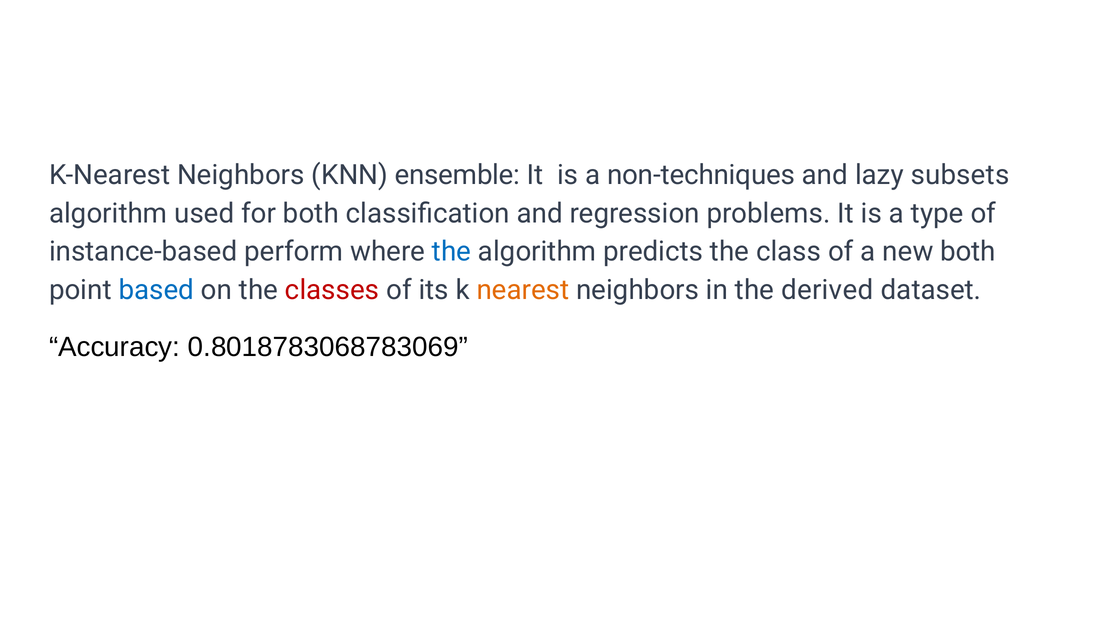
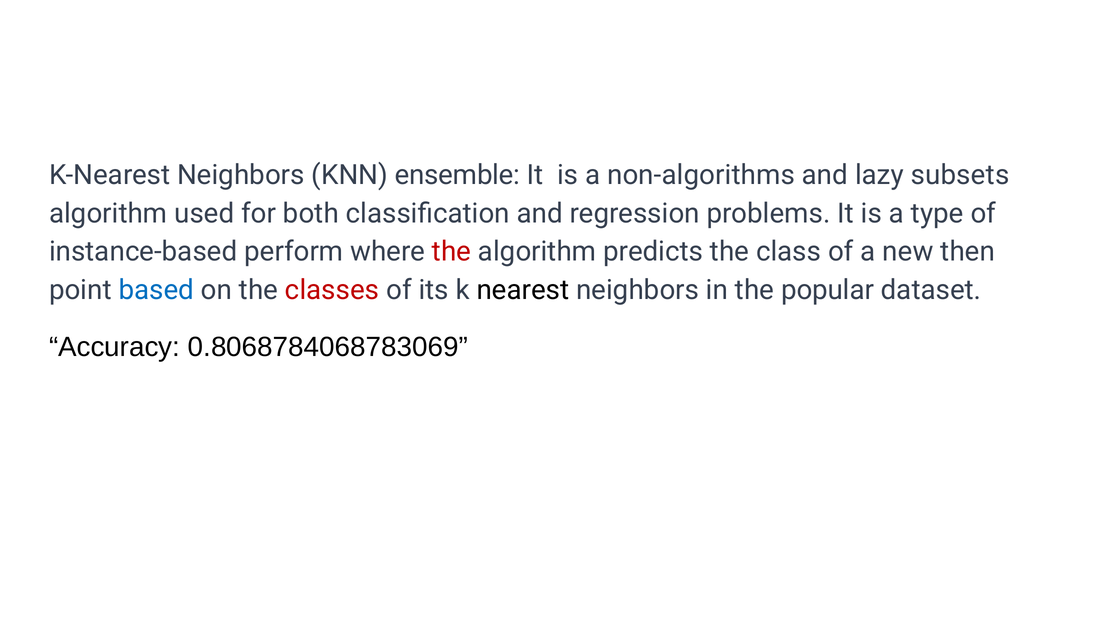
non-techniques: non-techniques -> non-algorithms
the at (452, 252) colour: blue -> red
new both: both -> then
nearest colour: orange -> black
derived: derived -> popular
0.8018783068783069: 0.8018783068783069 -> 0.8068784068783069
